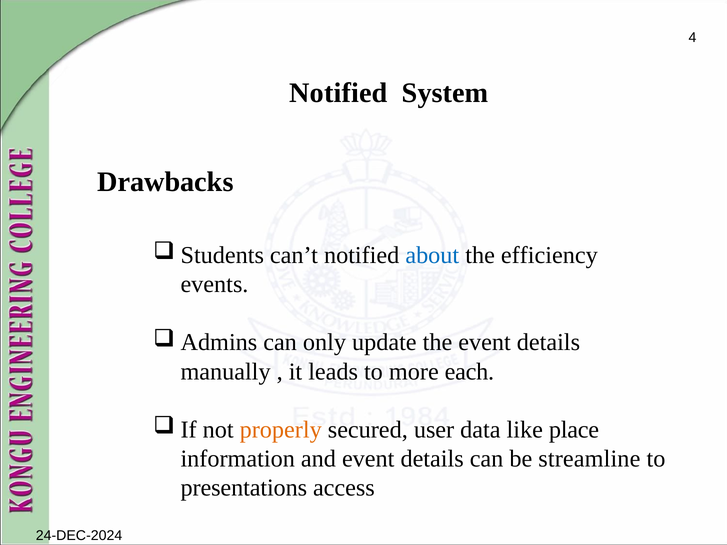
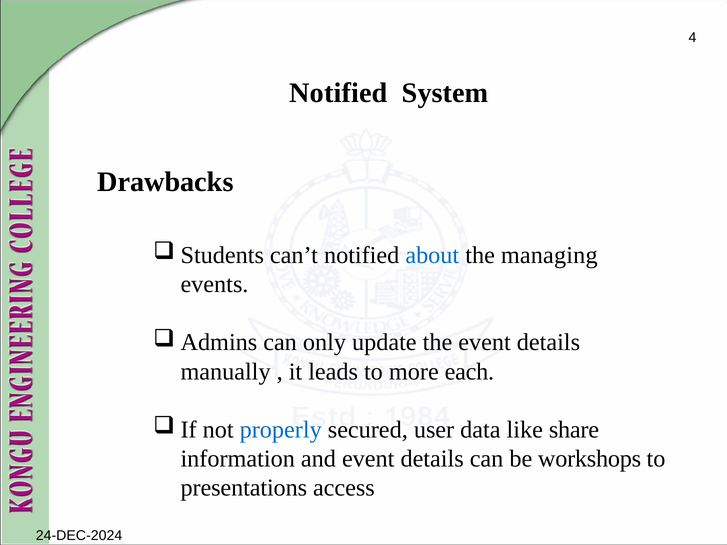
efficiency: efficiency -> managing
properly colour: orange -> blue
place: place -> share
streamline: streamline -> workshops
